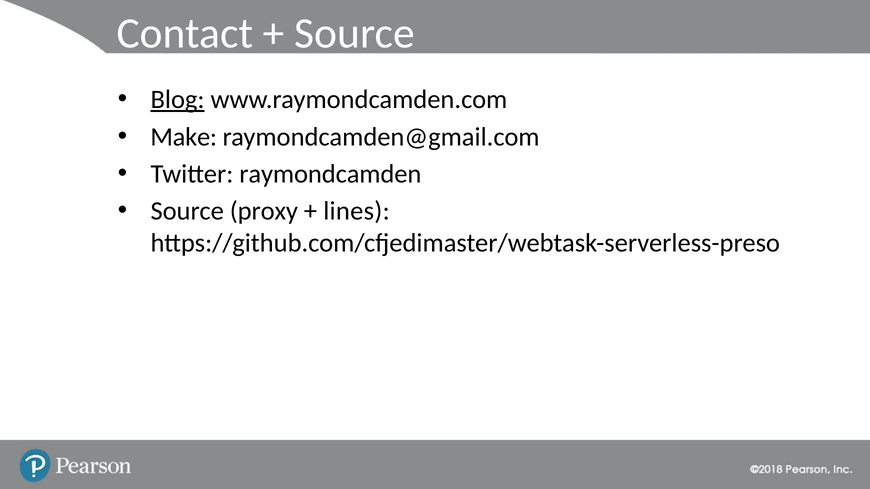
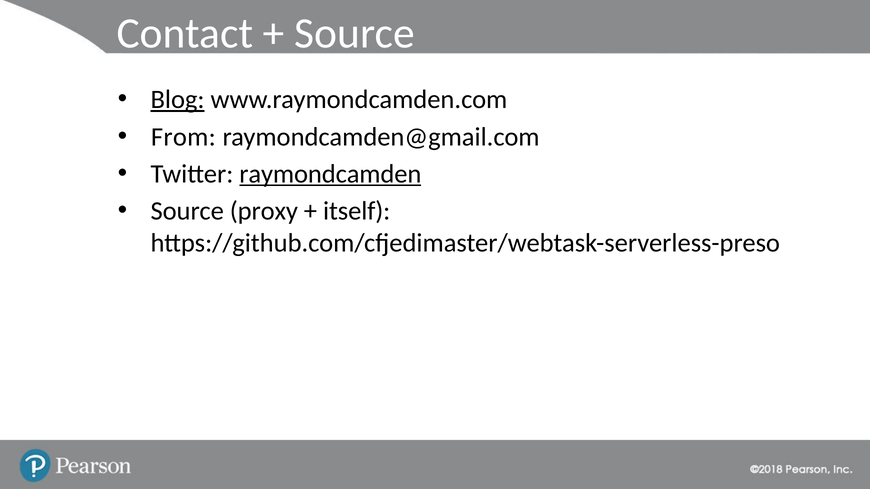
Make: Make -> From
raymondcamden underline: none -> present
lines: lines -> itself
